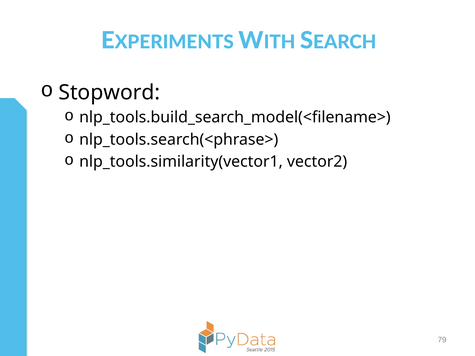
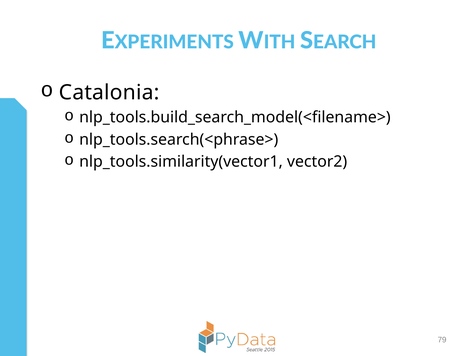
Stopword: Stopword -> Catalonia
